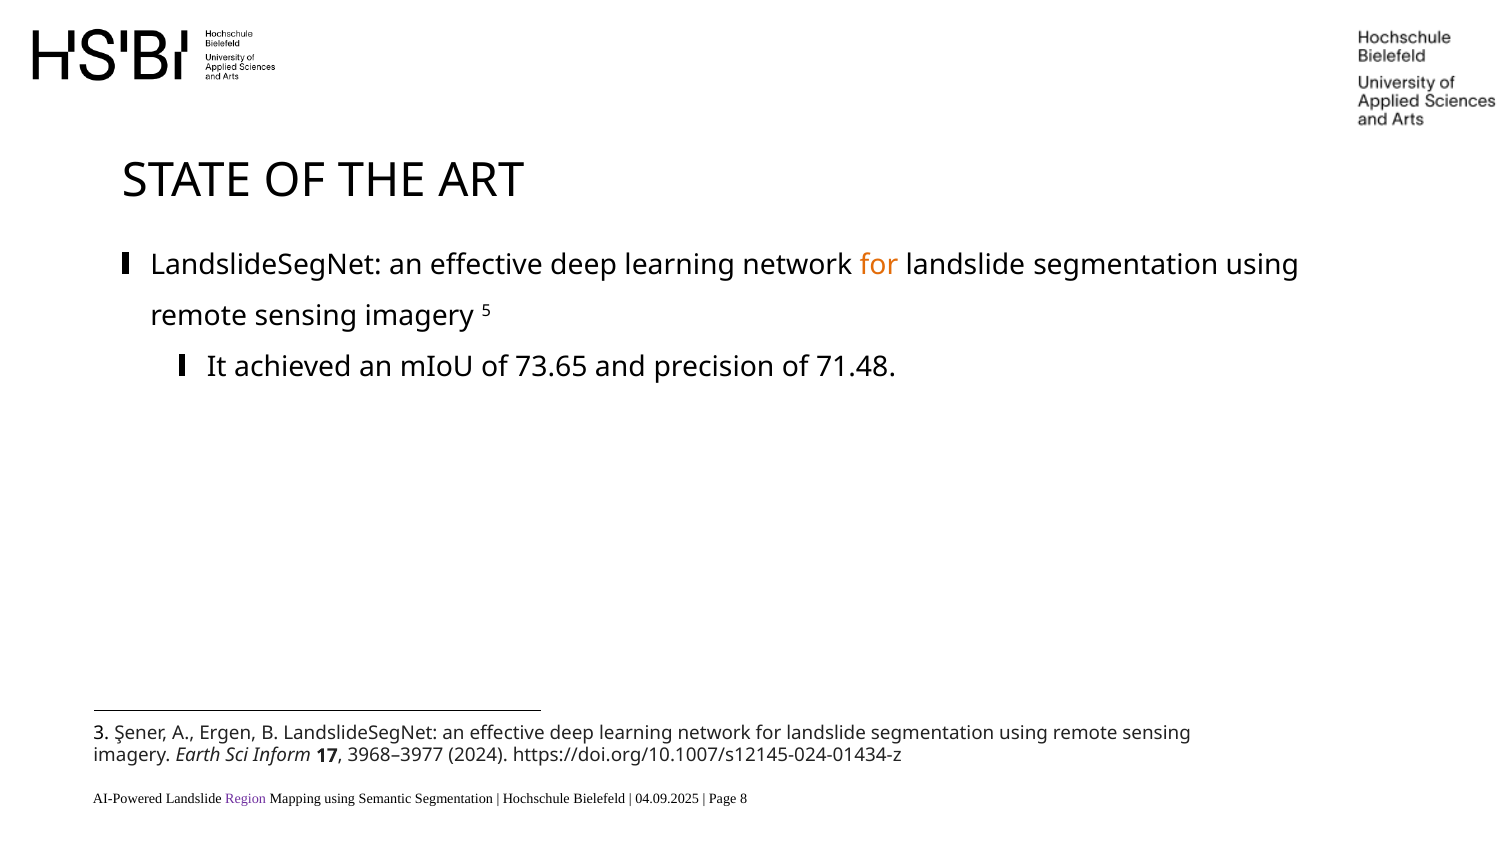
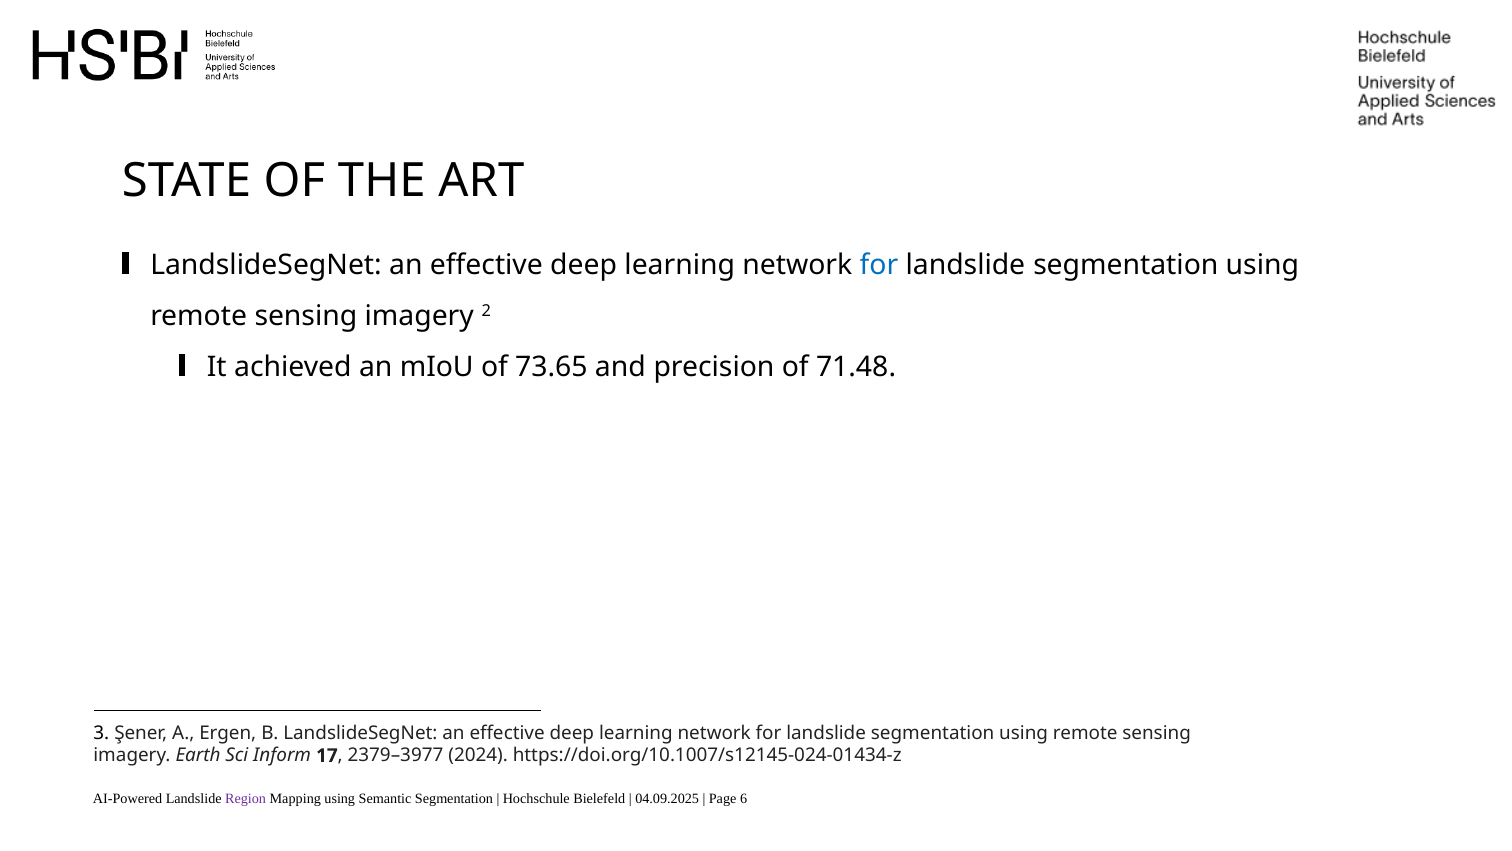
for at (879, 265) colour: orange -> blue
5: 5 -> 2
3968–3977: 3968–3977 -> 2379–3977
8: 8 -> 6
